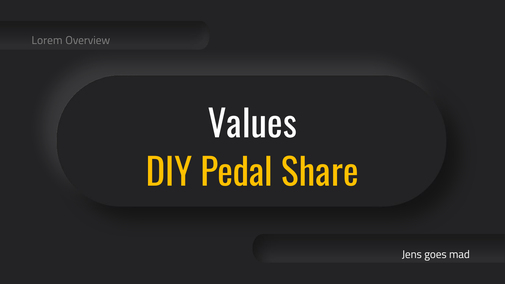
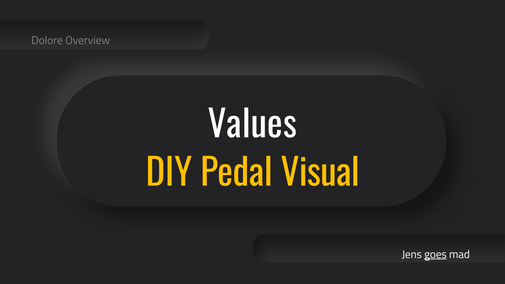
Lorem: Lorem -> Dolore
Share: Share -> Visual
goes underline: none -> present
